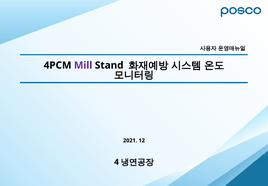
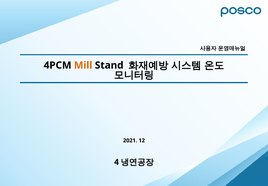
Mill colour: purple -> orange
